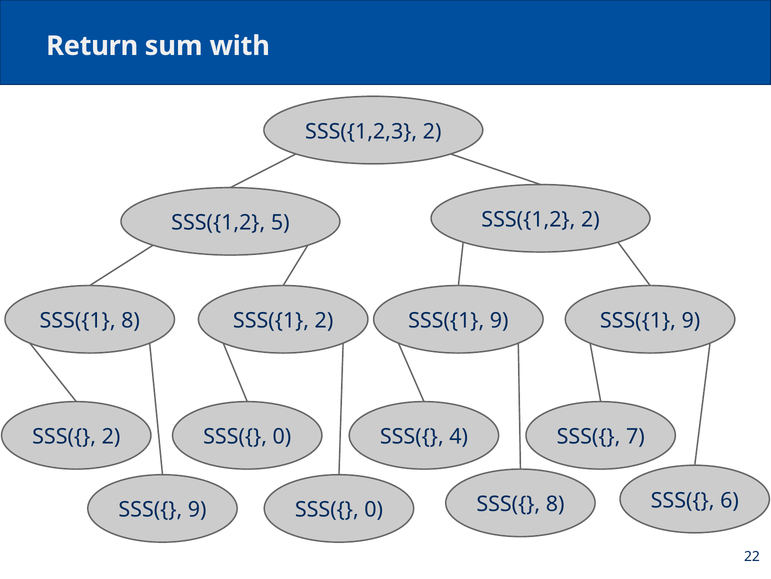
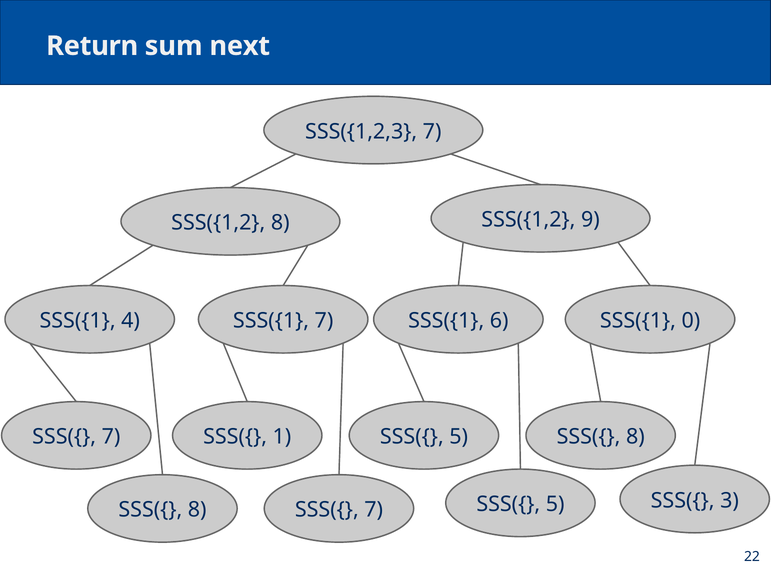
with: with -> next
SSS({1,2,3 2: 2 -> 7
SSS({1,2 5: 5 -> 8
SSS({1,2 2: 2 -> 9
SSS({1 8: 8 -> 4
SSS({1 2: 2 -> 7
9 at (499, 321): 9 -> 6
9 at (691, 321): 9 -> 0
2 at (111, 437): 2 -> 7
0 at (282, 437): 0 -> 1
4 at (459, 437): 4 -> 5
7 at (635, 437): 7 -> 8
6: 6 -> 3
8 at (555, 504): 8 -> 5
9 at (197, 510): 9 -> 8
0 at (374, 510): 0 -> 7
